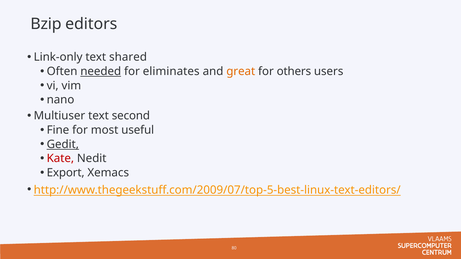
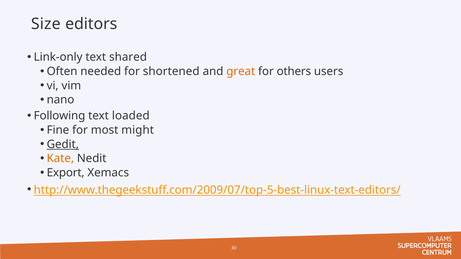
Bzip: Bzip -> Size
needed underline: present -> none
eliminates: eliminates -> shortened
Multiuser: Multiuser -> Following
second: second -> loaded
useful: useful -> might
Kate colour: red -> orange
